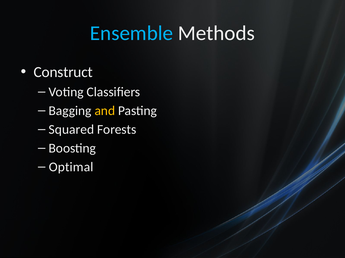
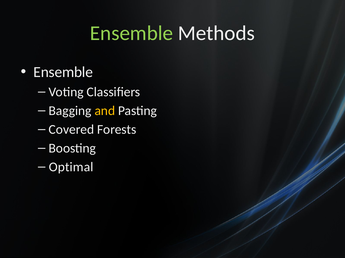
Ensemble at (132, 33) colour: light blue -> light green
Construct at (63, 72): Construct -> Ensemble
Squared: Squared -> Covered
